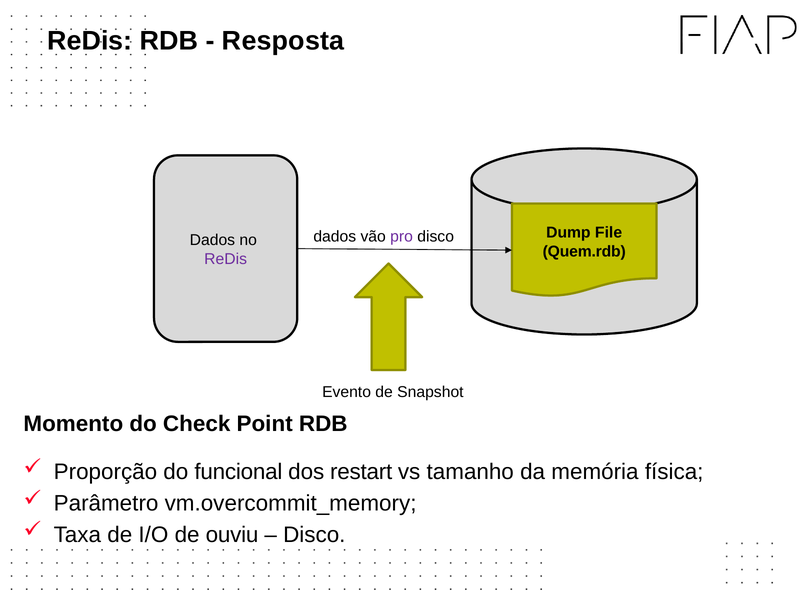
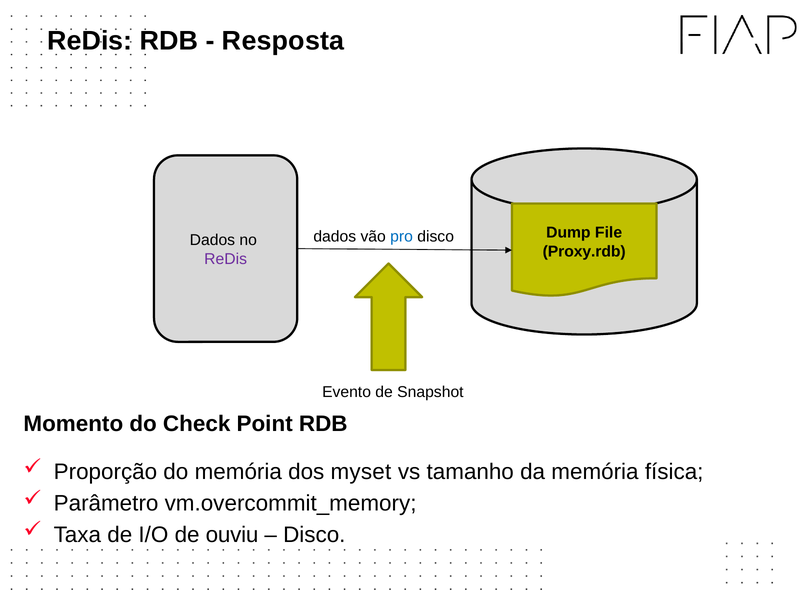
pro colour: purple -> blue
Quem.rdb: Quem.rdb -> Proxy.rdb
do funcional: funcional -> memória
restart: restart -> myset
